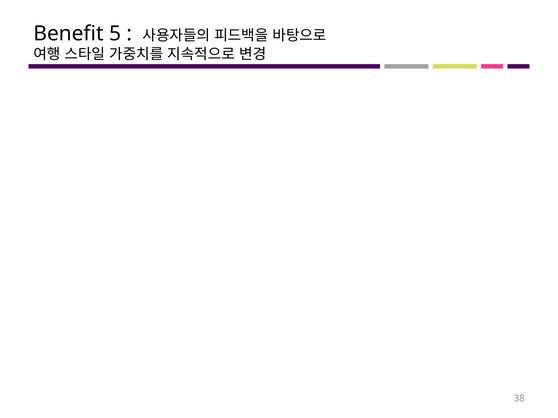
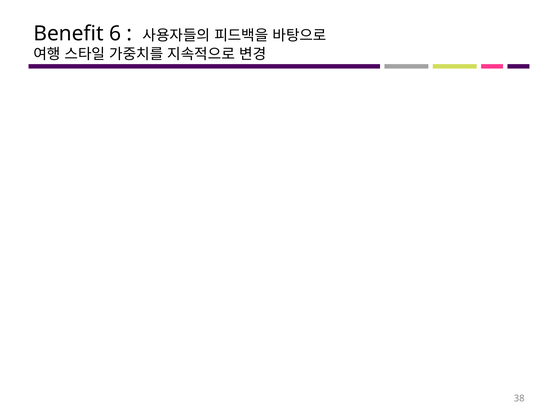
5: 5 -> 6
